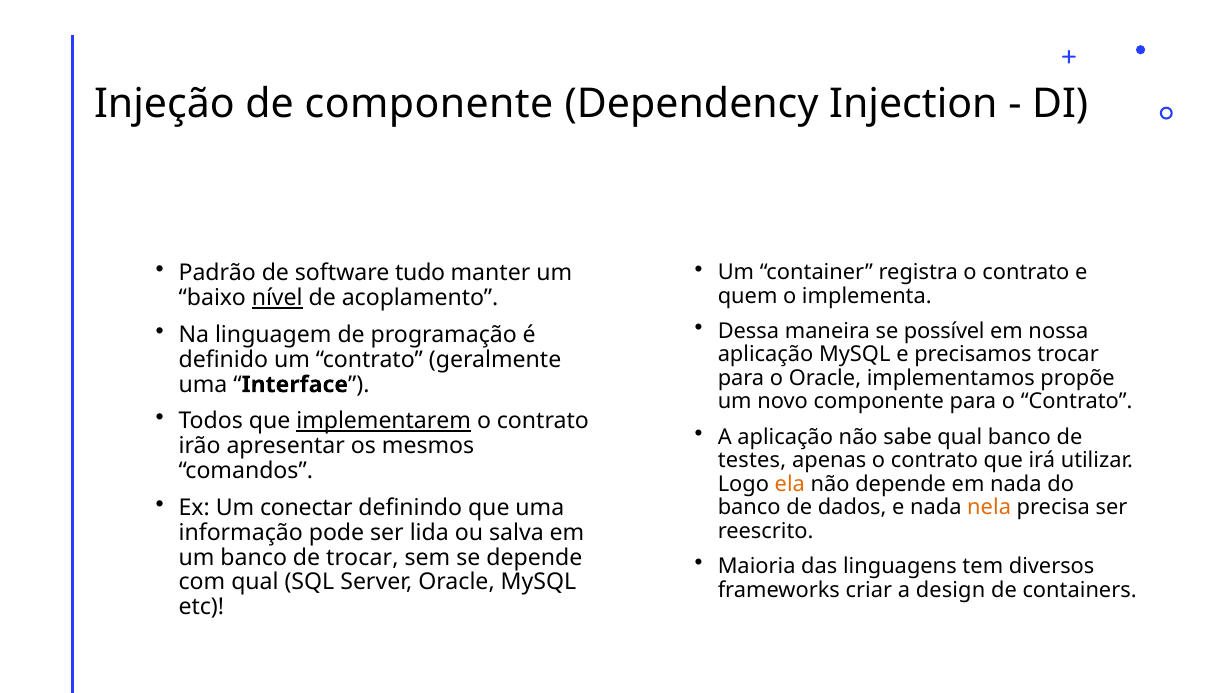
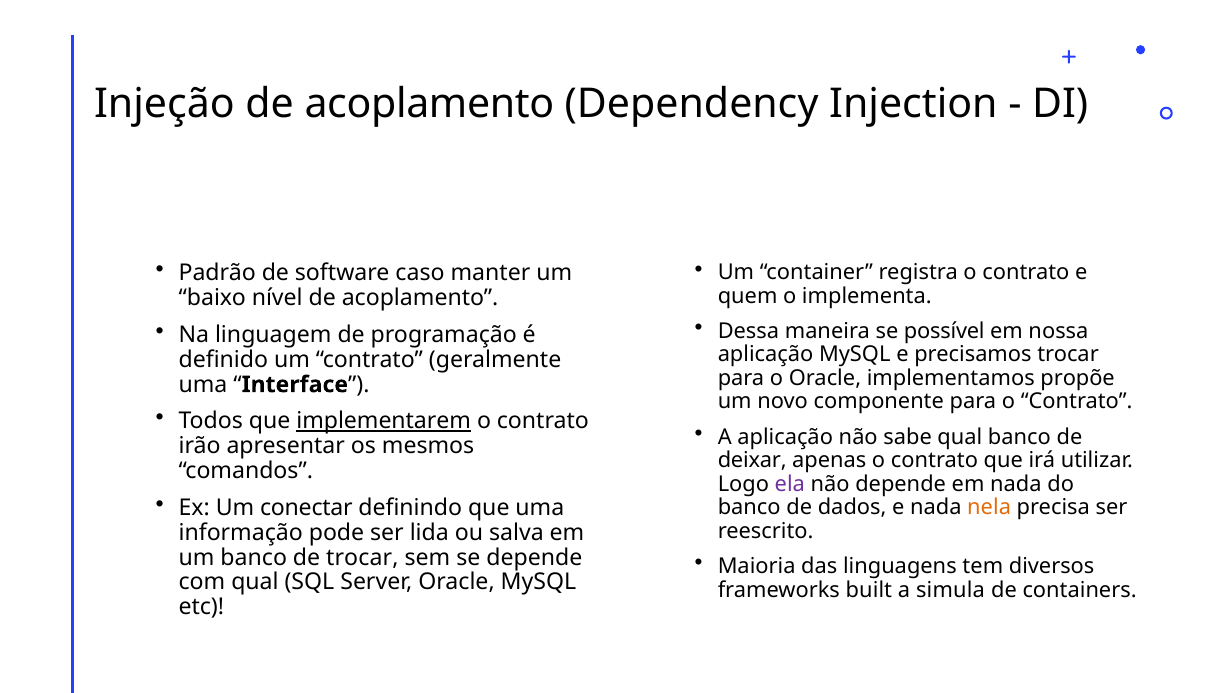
Injeção de componente: componente -> acoplamento
tudo: tudo -> caso
nível underline: present -> none
testes: testes -> deixar
ela colour: orange -> purple
criar: criar -> built
design: design -> simula
